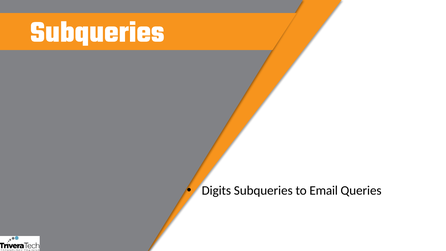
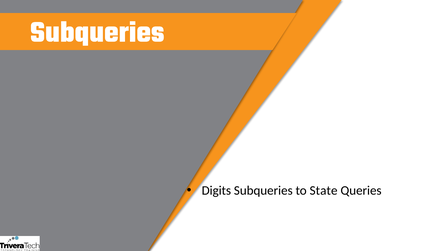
Email: Email -> State
